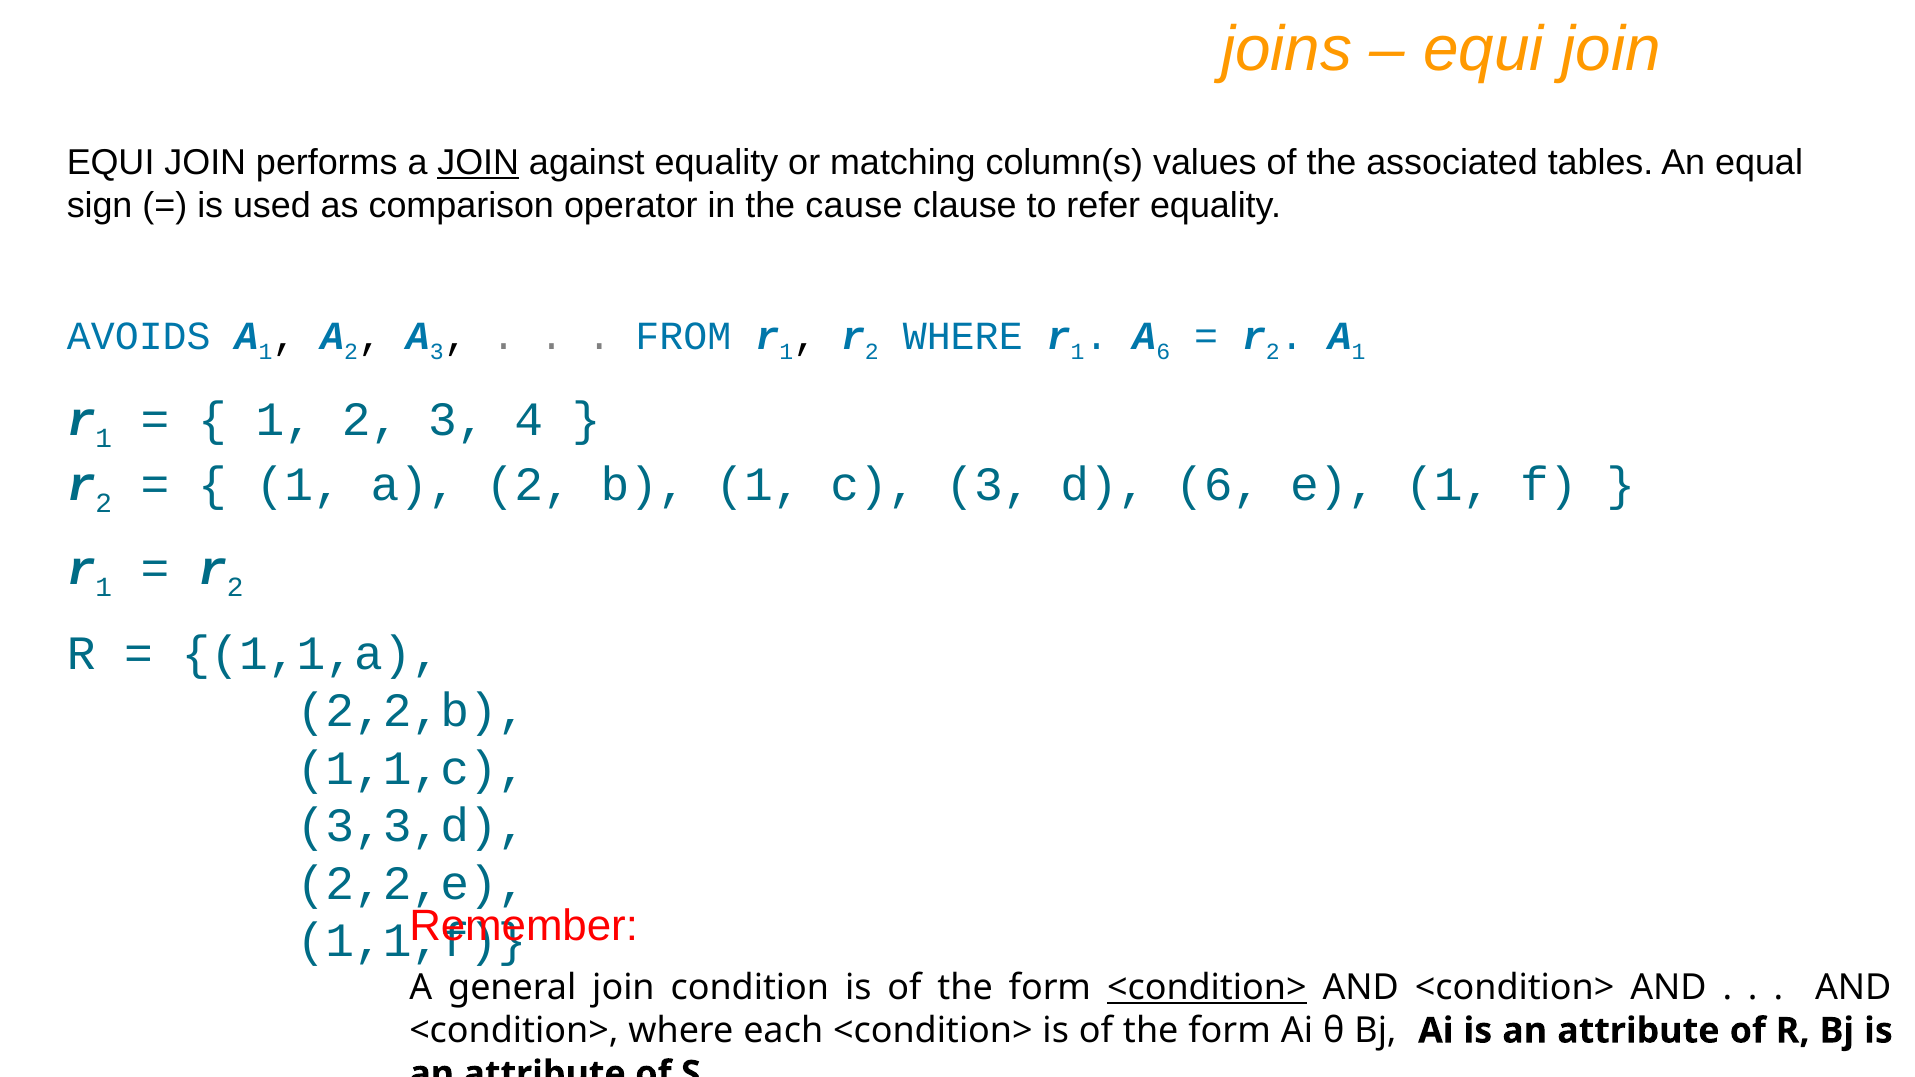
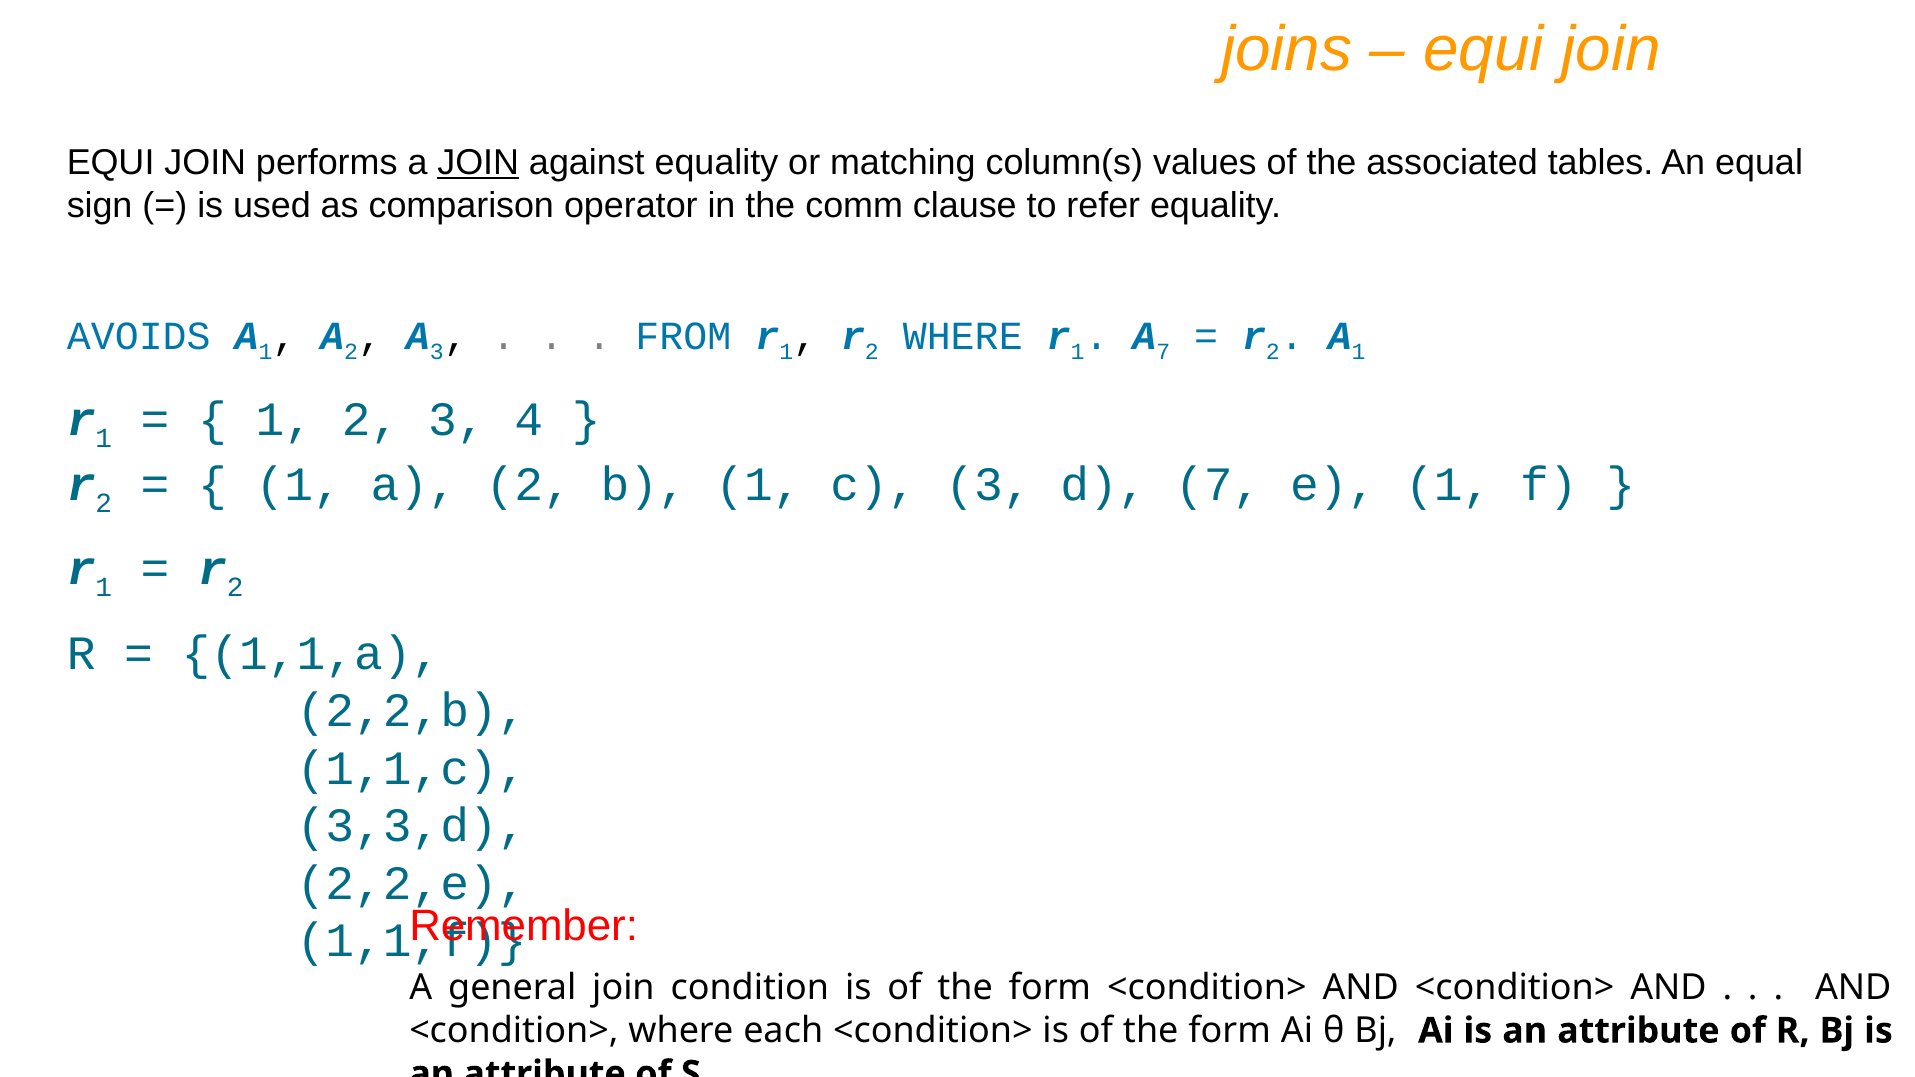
cause: cause -> comm
A 6: 6 -> 7
d 6: 6 -> 7
<condition> at (1207, 988) underline: present -> none
